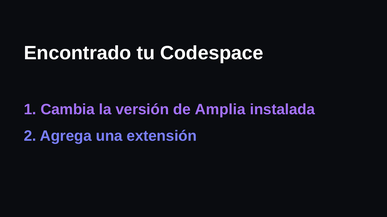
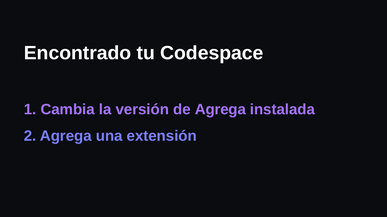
de Amplia: Amplia -> Agrega
